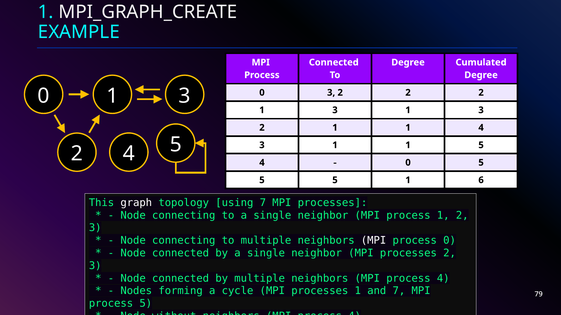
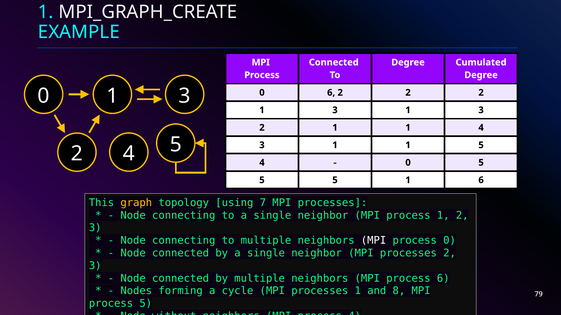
0 3: 3 -> 6
graph at (136, 203) colour: white -> yellow
4 at (443, 279): 4 -> 6
and 7: 7 -> 8
